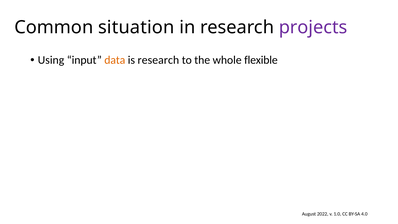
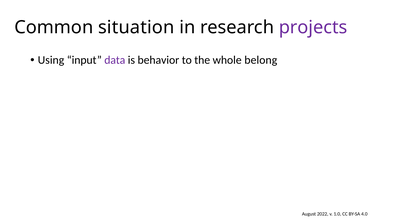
data colour: orange -> purple
is research: research -> behavior
flexible: flexible -> belong
